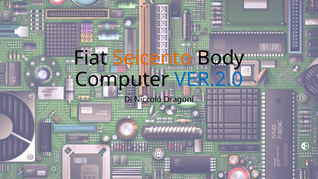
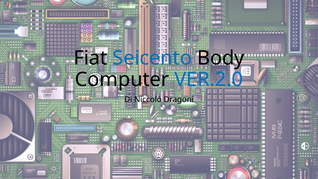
Seicento colour: orange -> blue
